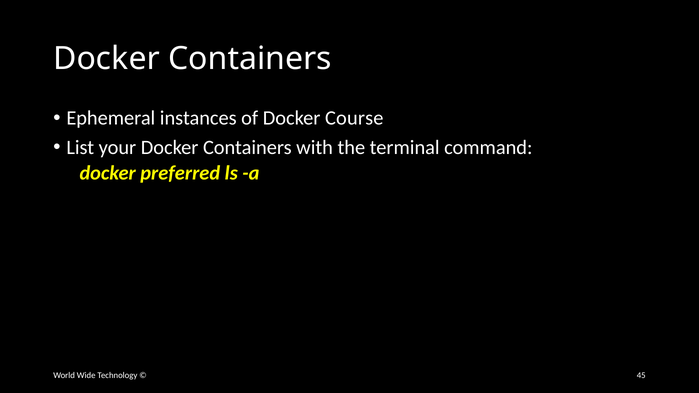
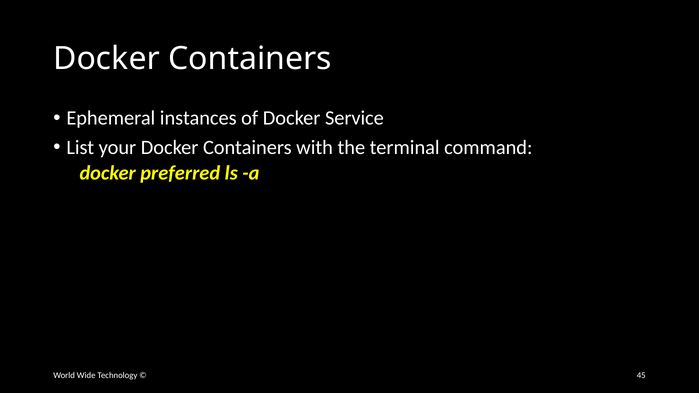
Course: Course -> Service
